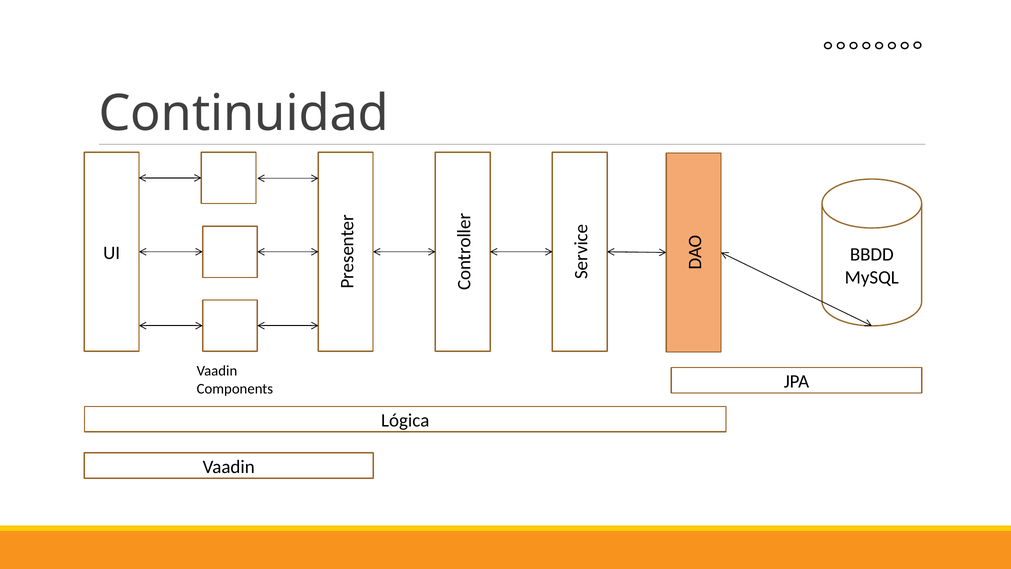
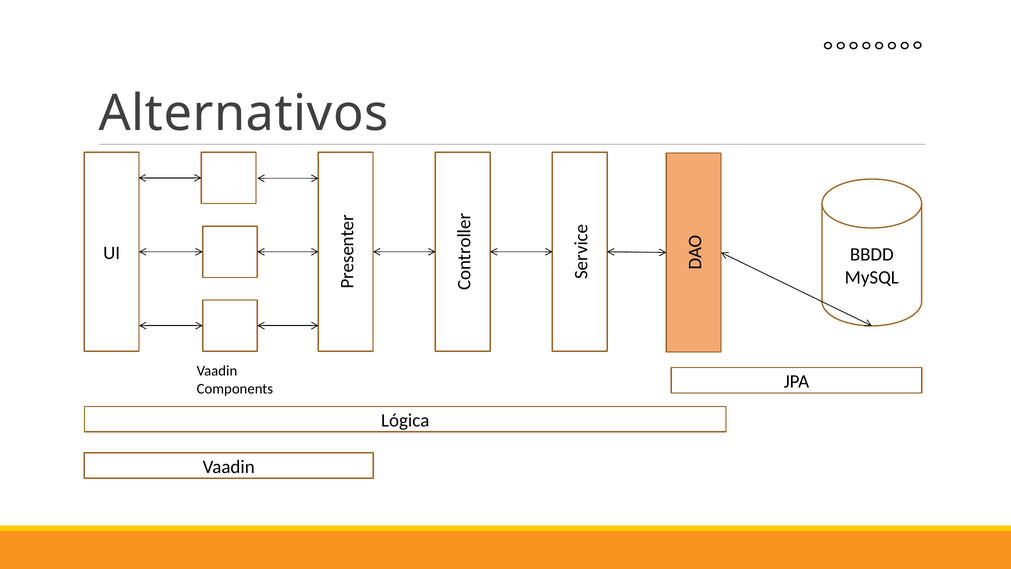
Continuidad: Continuidad -> Alternativos
